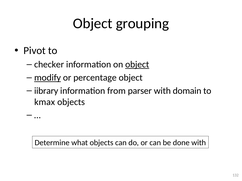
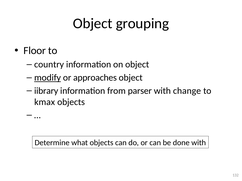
Pivot: Pivot -> Floor
checker: checker -> country
object at (137, 65) underline: present -> none
percentage: percentage -> approaches
domain: domain -> change
